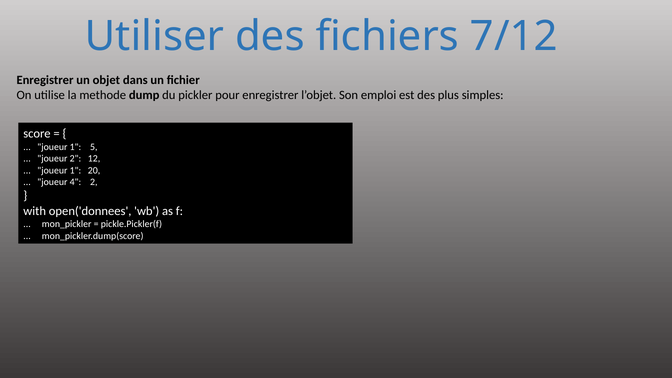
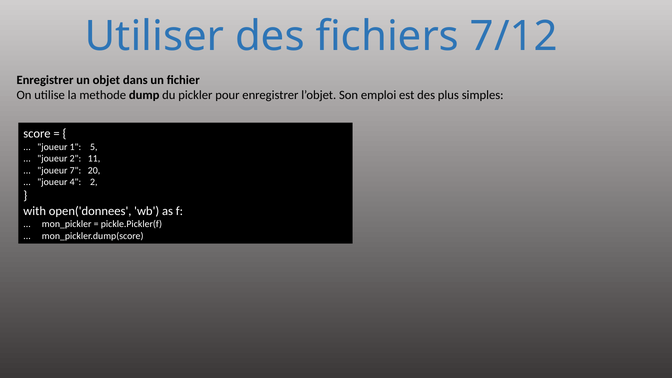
12: 12 -> 11
1 at (75, 170): 1 -> 7
